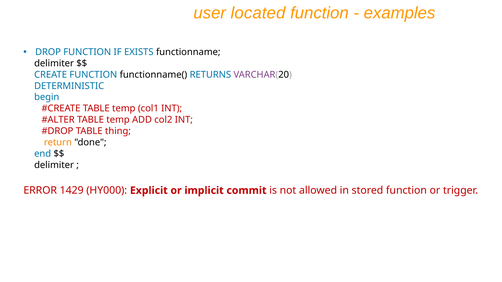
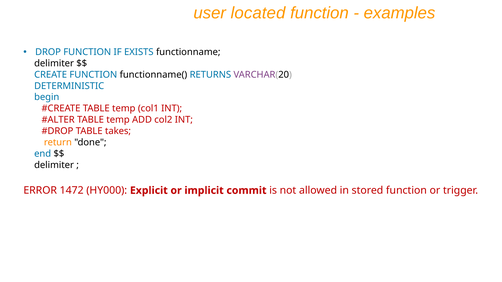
thing: thing -> takes
1429: 1429 -> 1472
